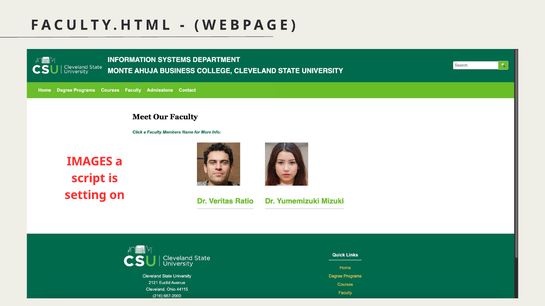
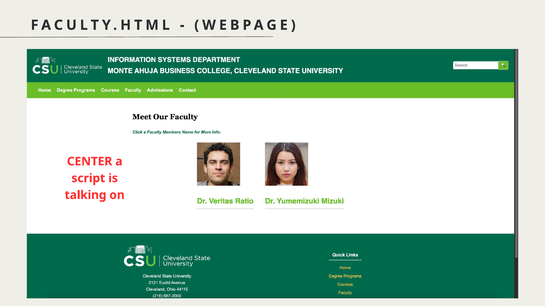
IMAGES: IMAGES -> CENTER
setting: setting -> talking
